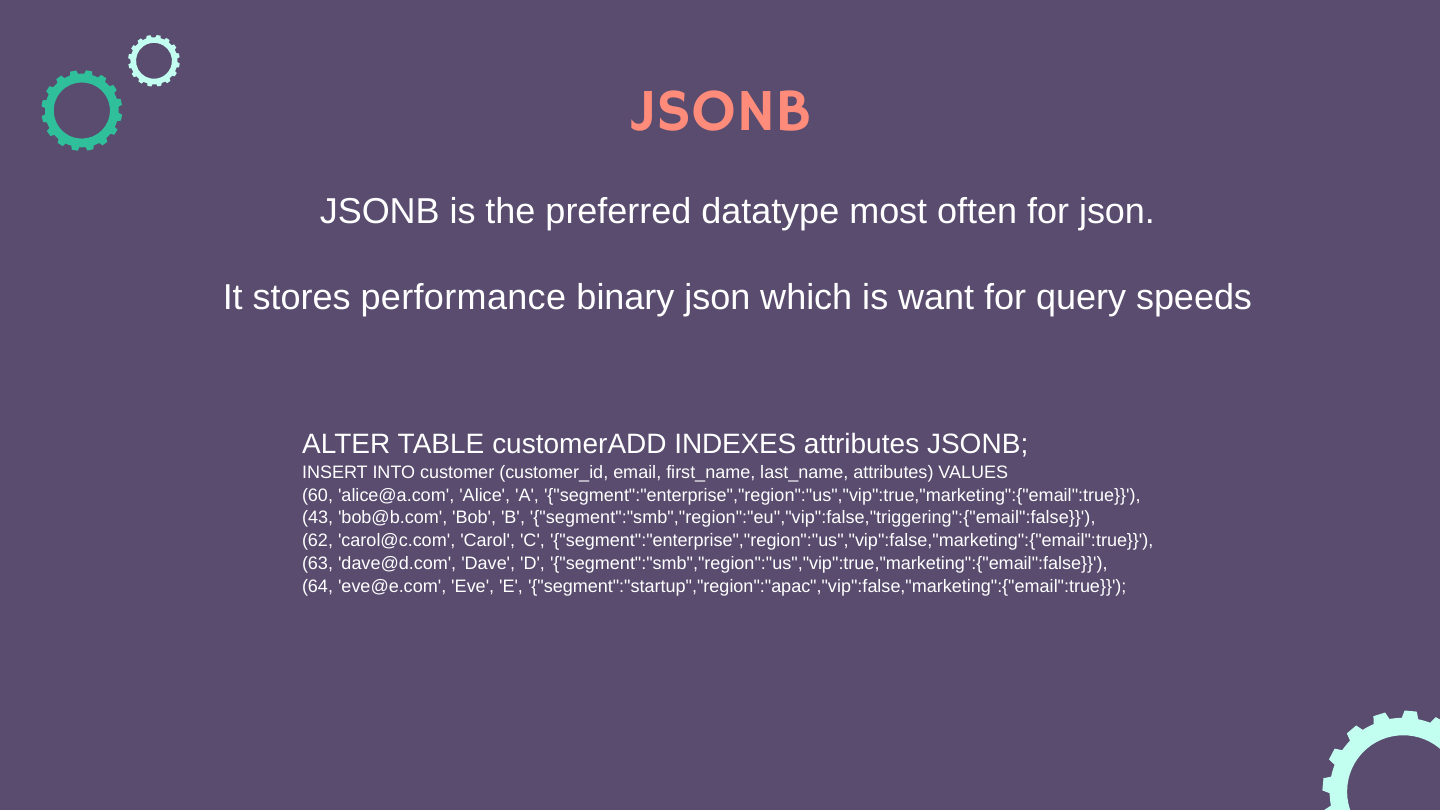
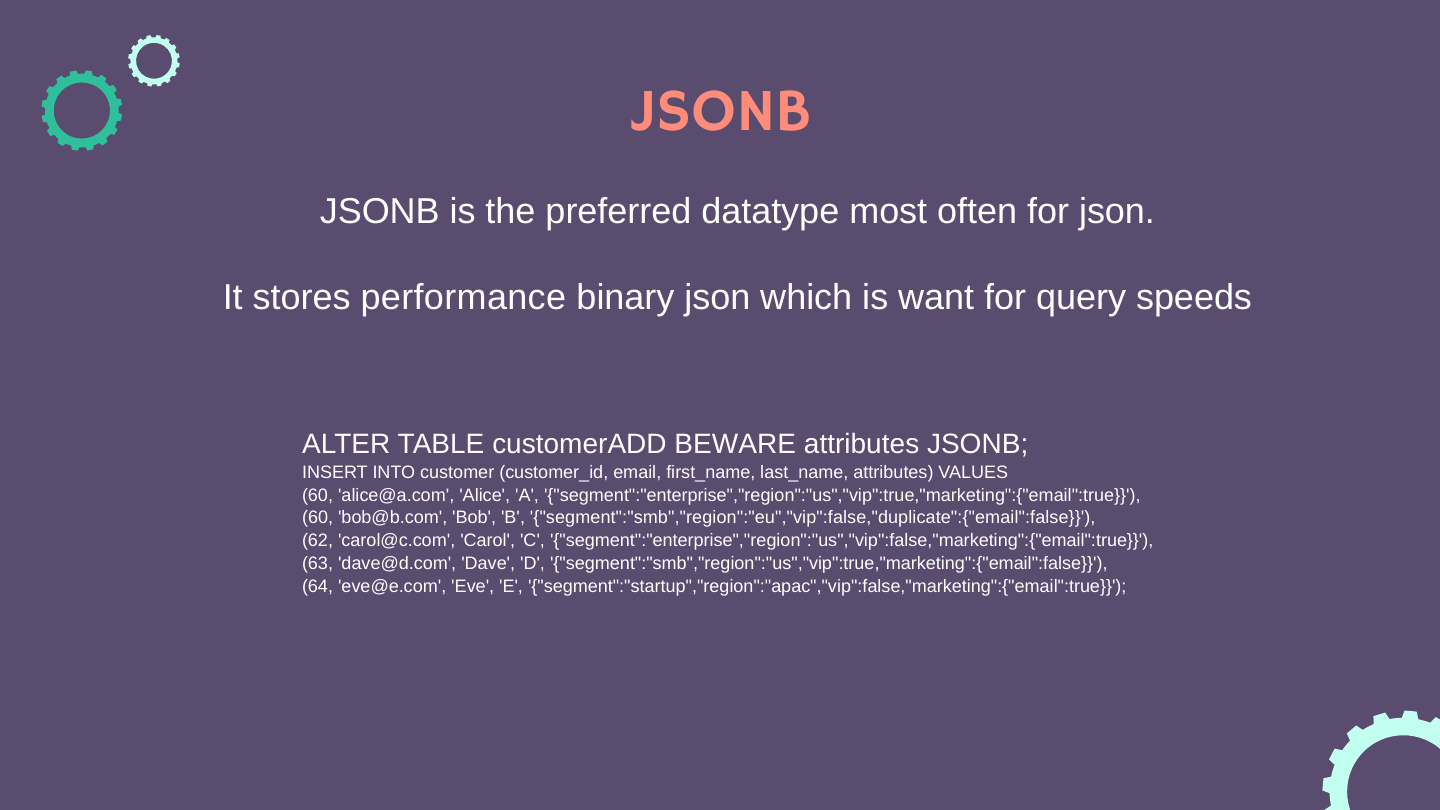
INDEXES: INDEXES -> BEWARE
43 at (318, 518): 43 -> 60
segment":"smb","region":"eu","vip":false,"triggering":{"email":false: segment":"smb","region":"eu","vip":false,"triggering":{"email":false -> segment":"smb","region":"eu","vip":false,"duplicate":{"email":false
